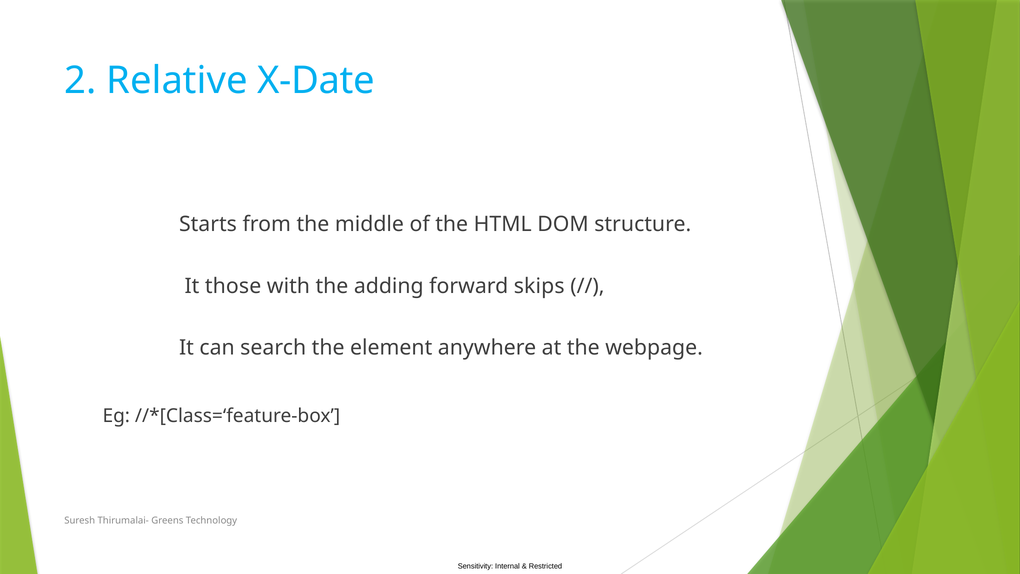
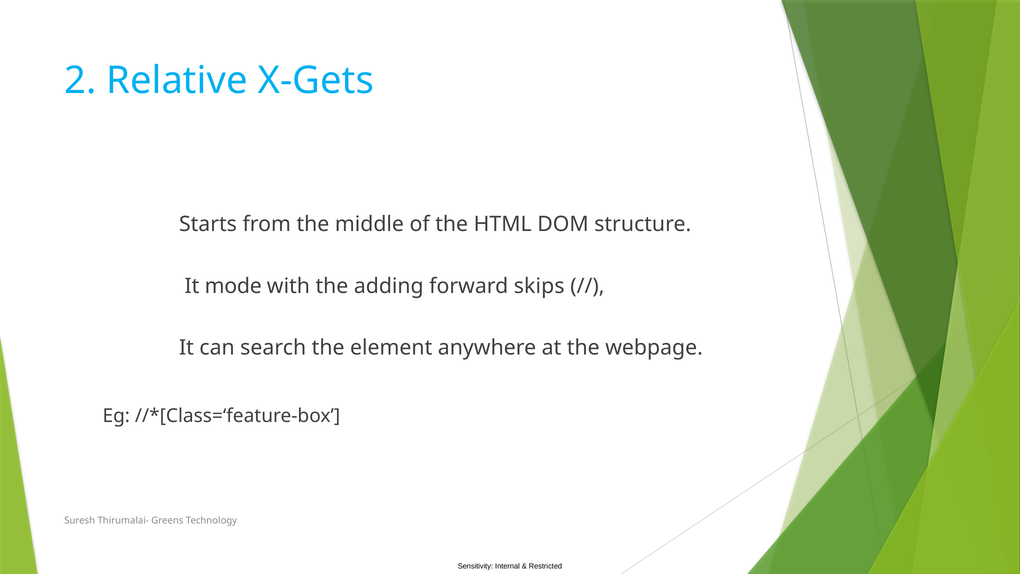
X-Date: X-Date -> X-Gets
those: those -> mode
